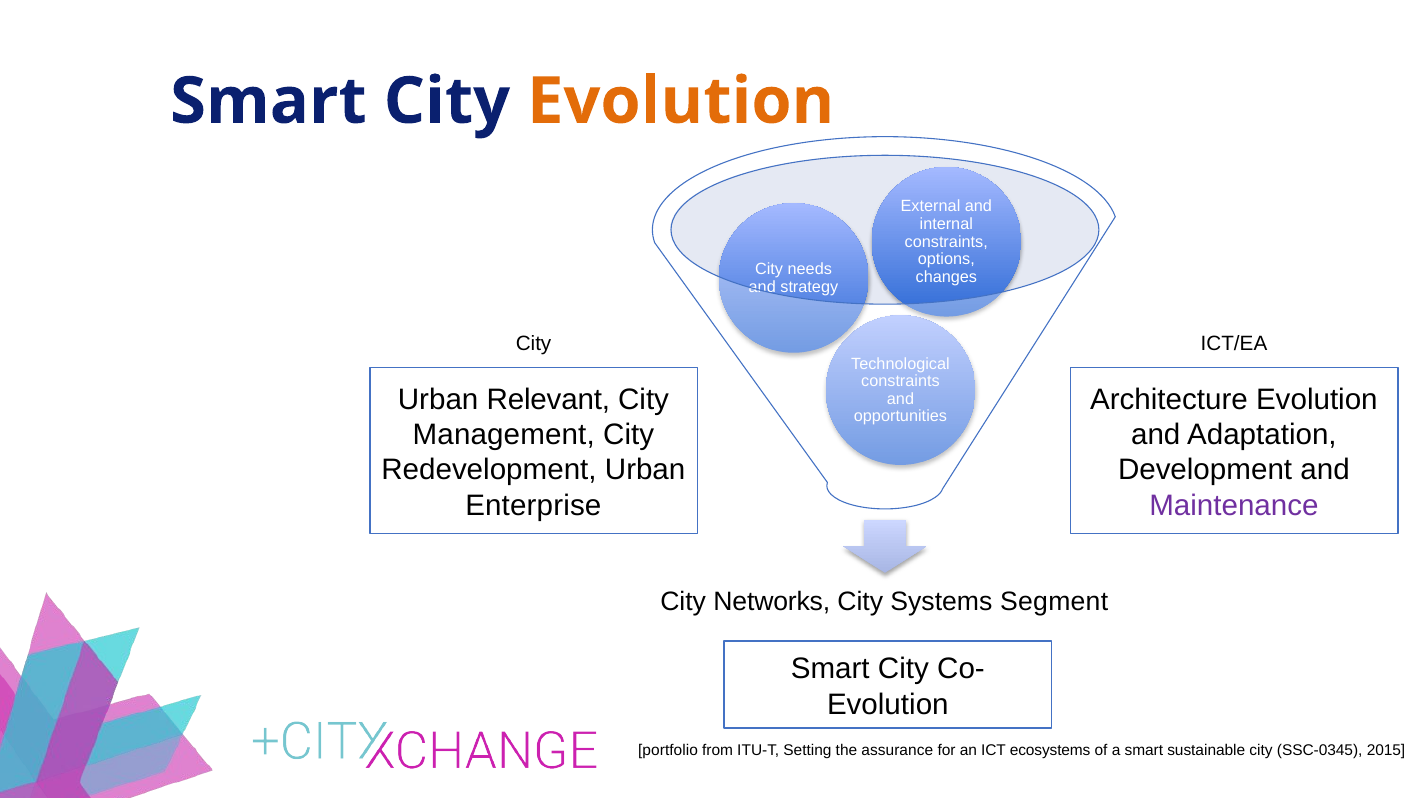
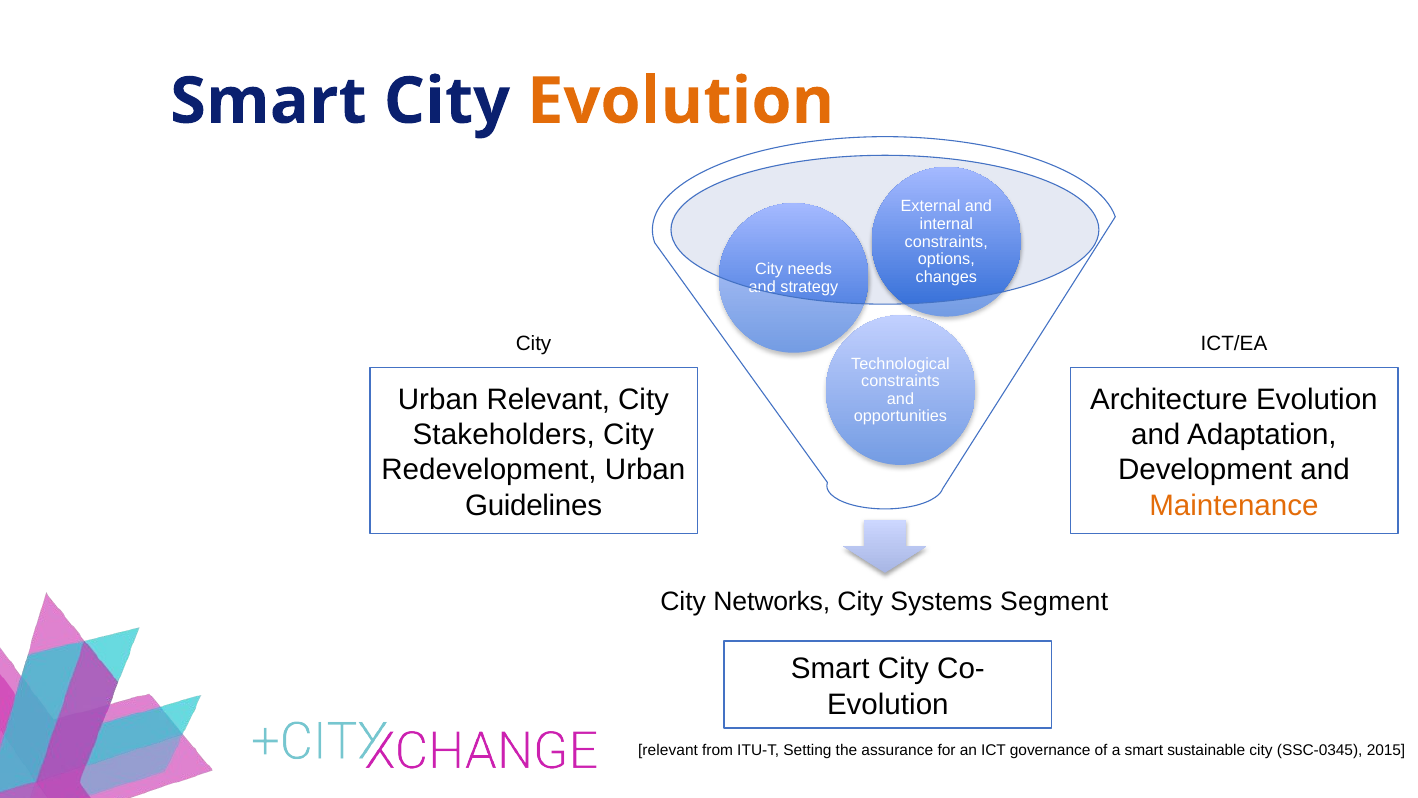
Management: Management -> Stakeholders
Enterprise: Enterprise -> Guidelines
Maintenance colour: purple -> orange
portfolio at (668, 750): portfolio -> relevant
ecosystems: ecosystems -> governance
